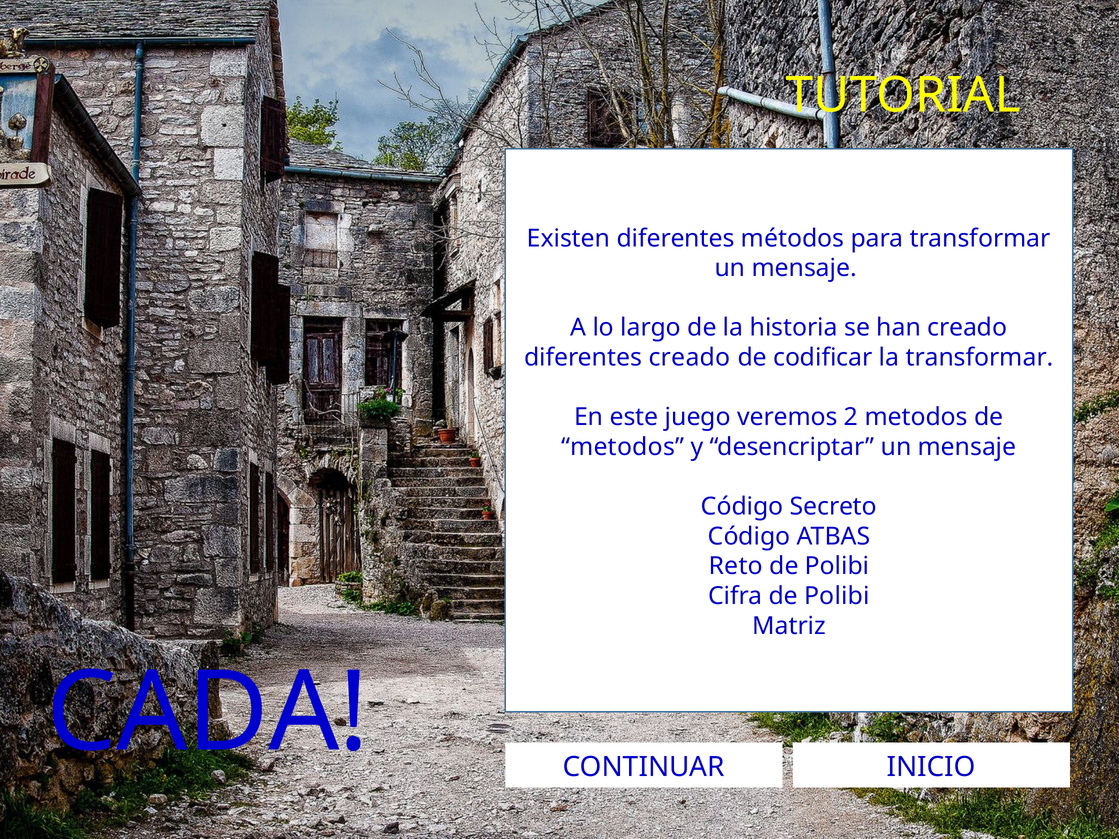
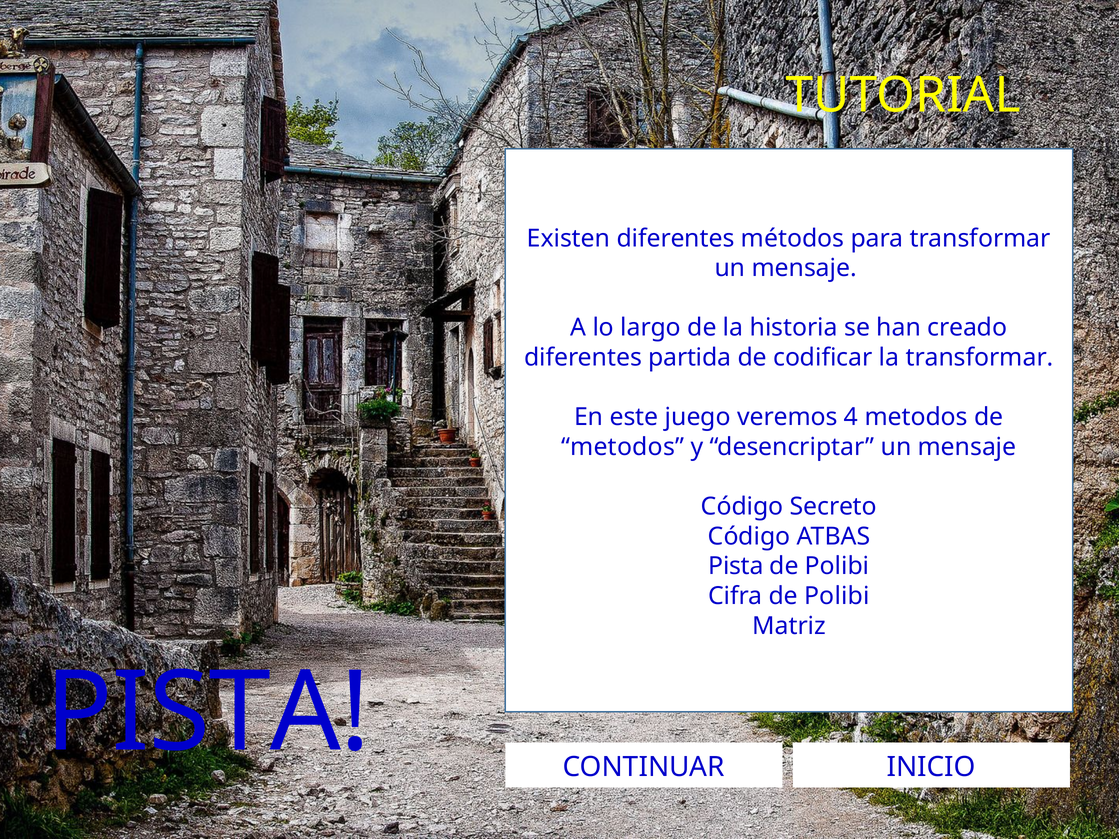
diferentes creado: creado -> partida
2: 2 -> 4
Reto at (736, 566): Reto -> Pista
CADA at (208, 713): CADA -> PISTA
